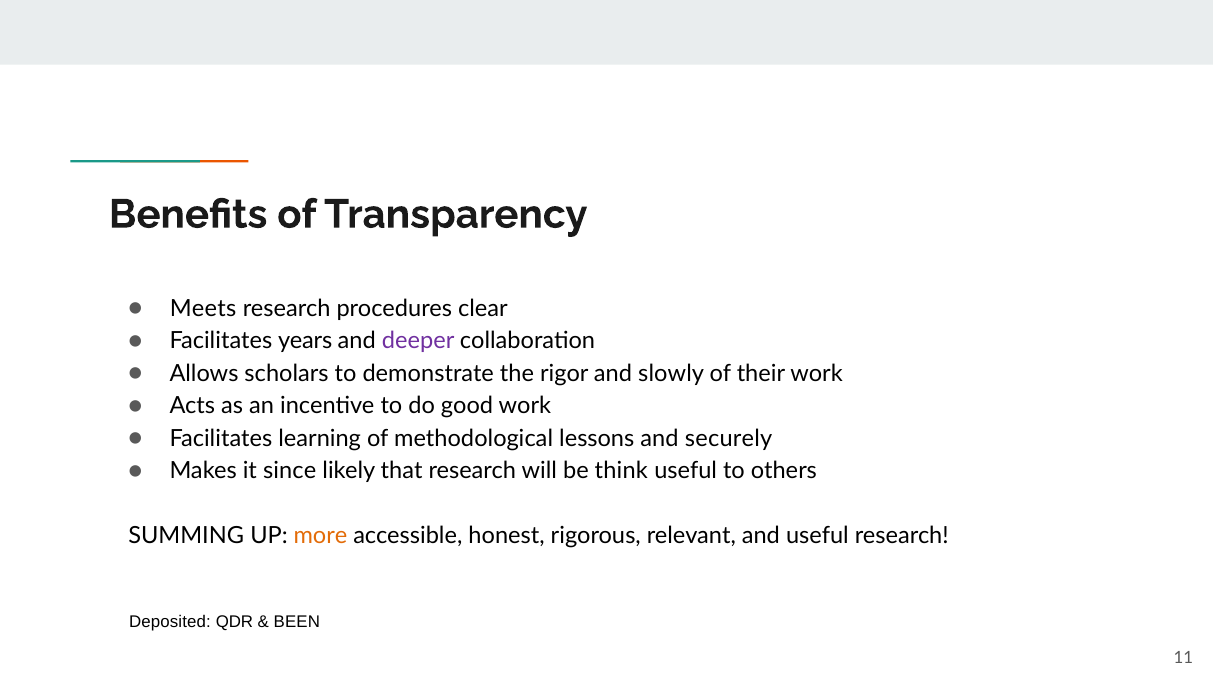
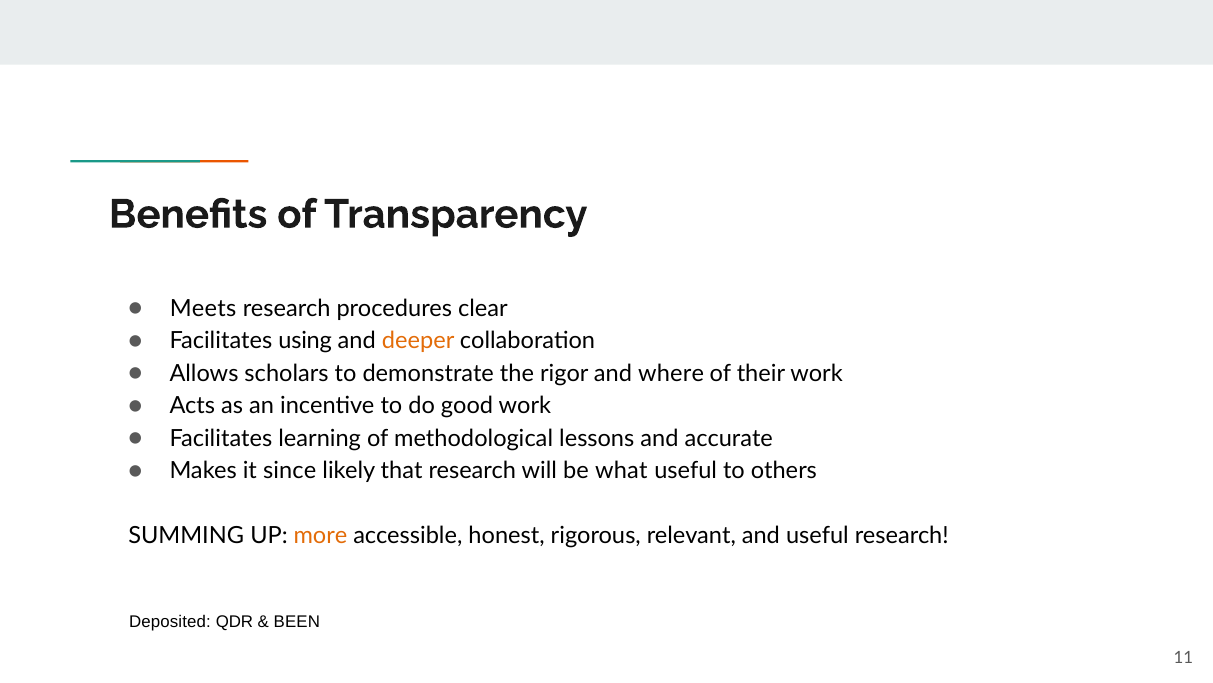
years: years -> using
deeper colour: purple -> orange
slowly: slowly -> where
securely: securely -> accurate
think: think -> what
